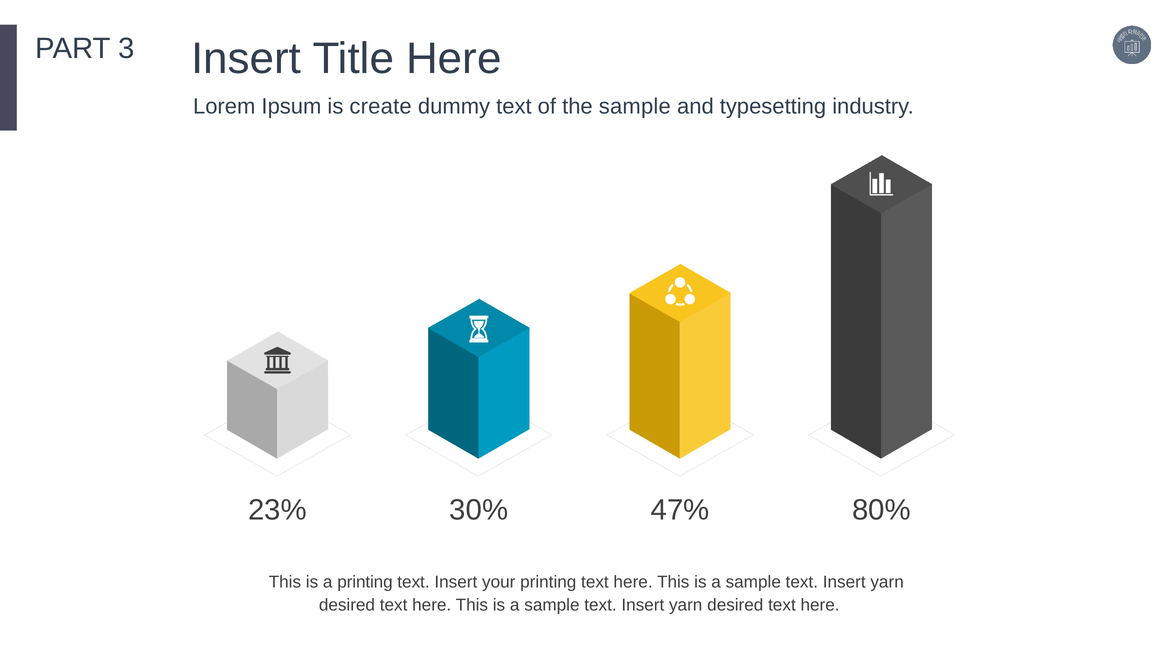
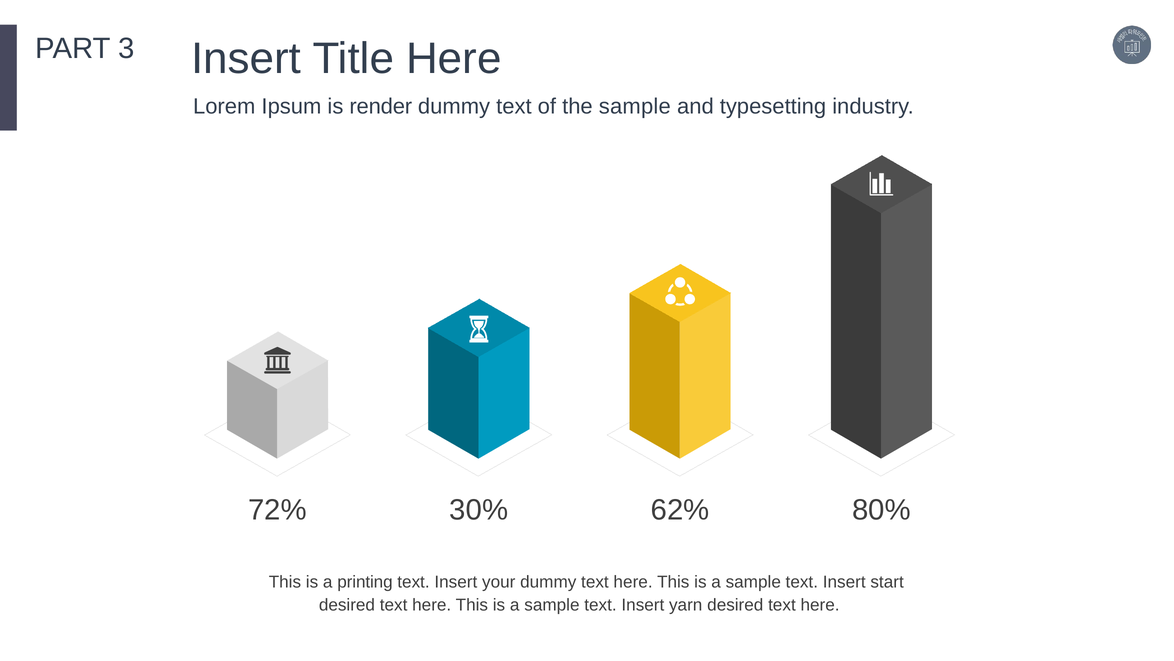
create: create -> render
23%: 23% -> 72%
47%: 47% -> 62%
your printing: printing -> dummy
yarn at (887, 582): yarn -> start
